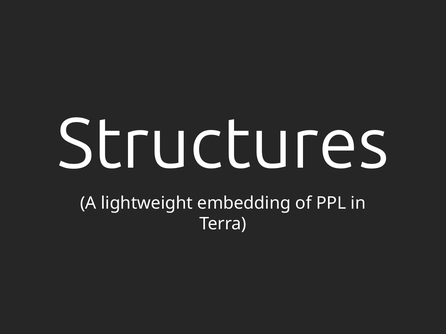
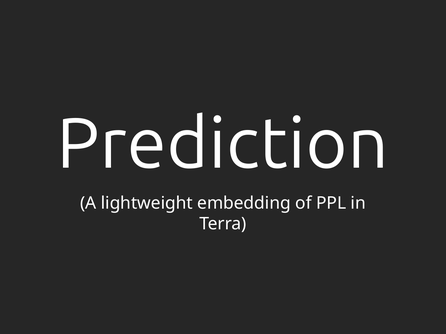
Structures: Structures -> Prediction
